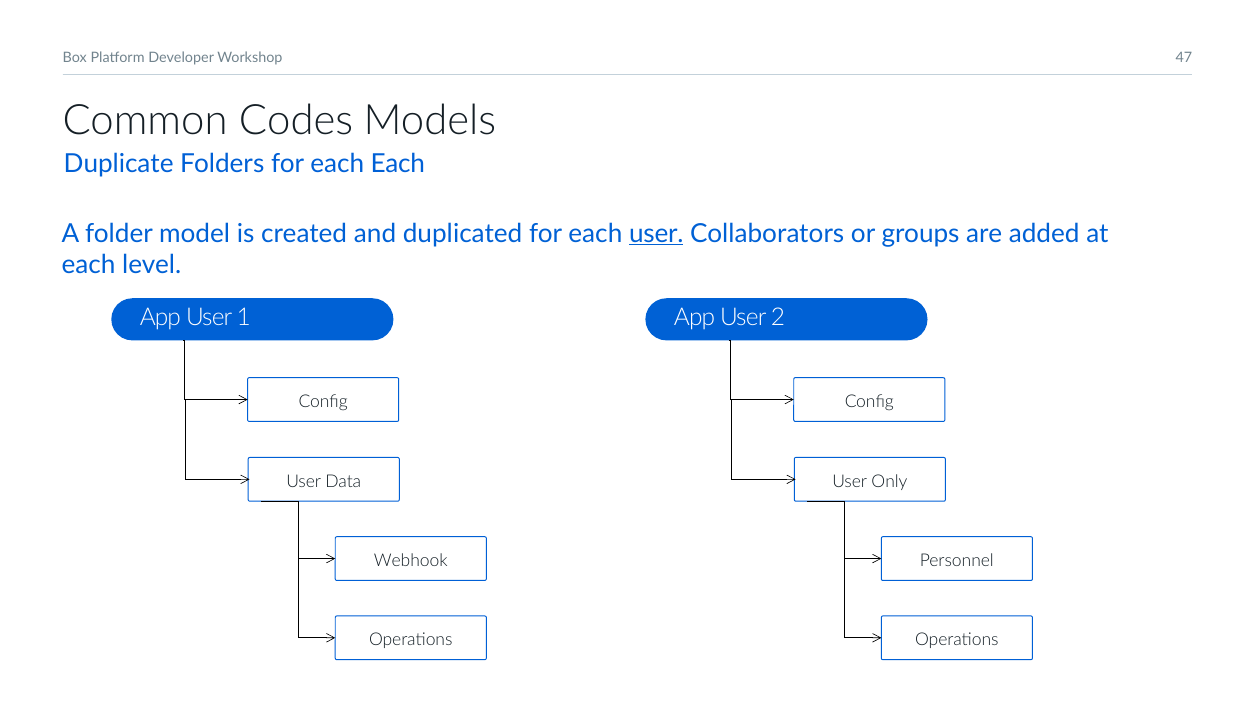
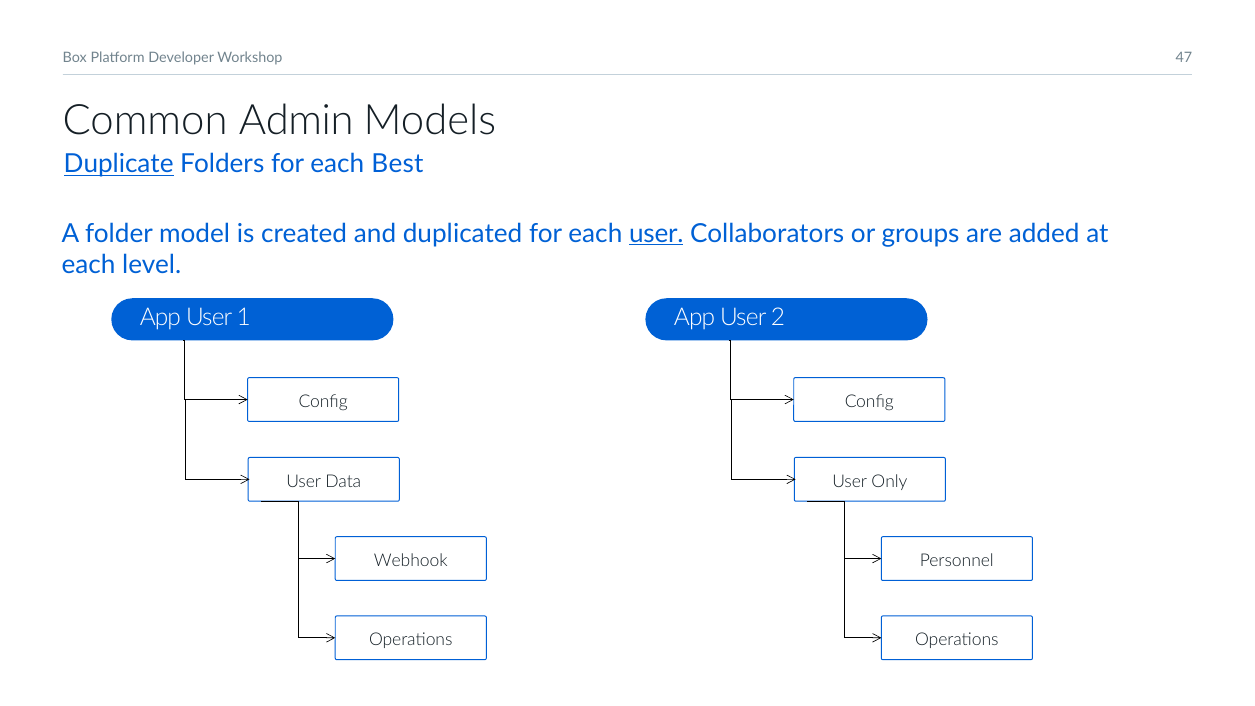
Codes: Codes -> Admin
Duplicate underline: none -> present
each Each: Each -> Best
